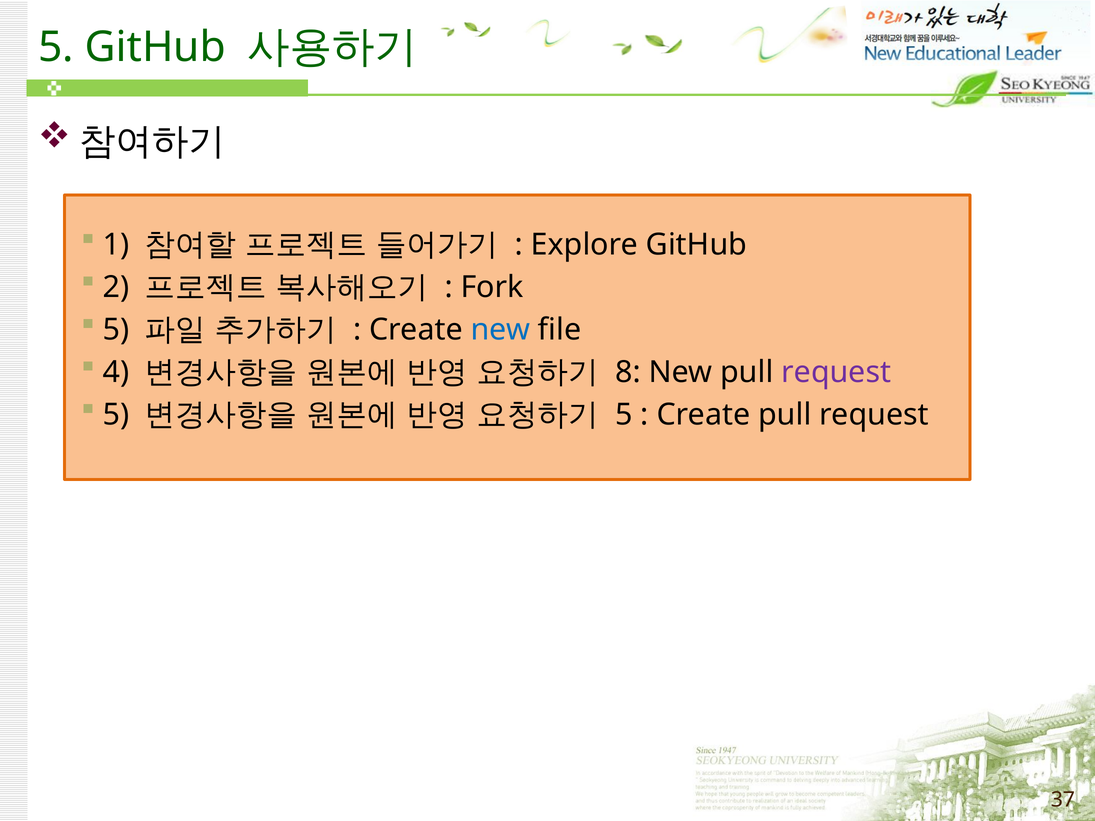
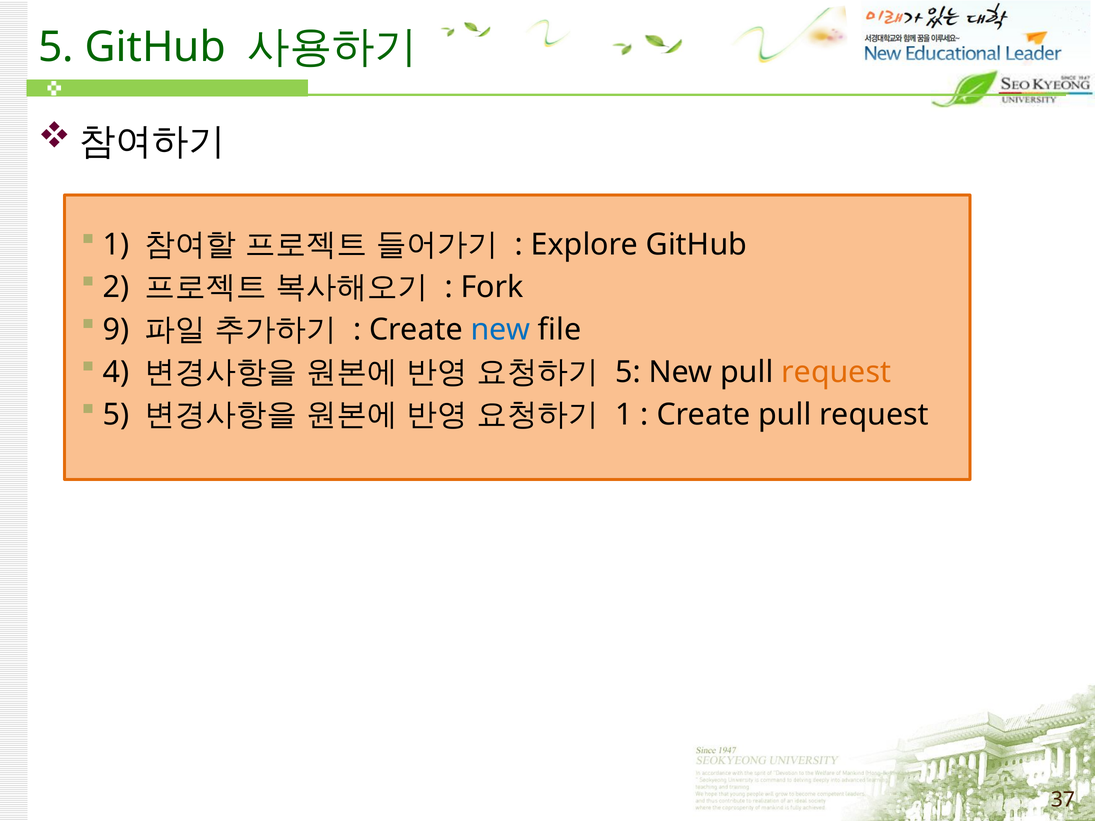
5 at (116, 330): 5 -> 9
8 at (628, 372): 8 -> 5
request at (836, 372) colour: purple -> orange
5 at (624, 415): 5 -> 1
